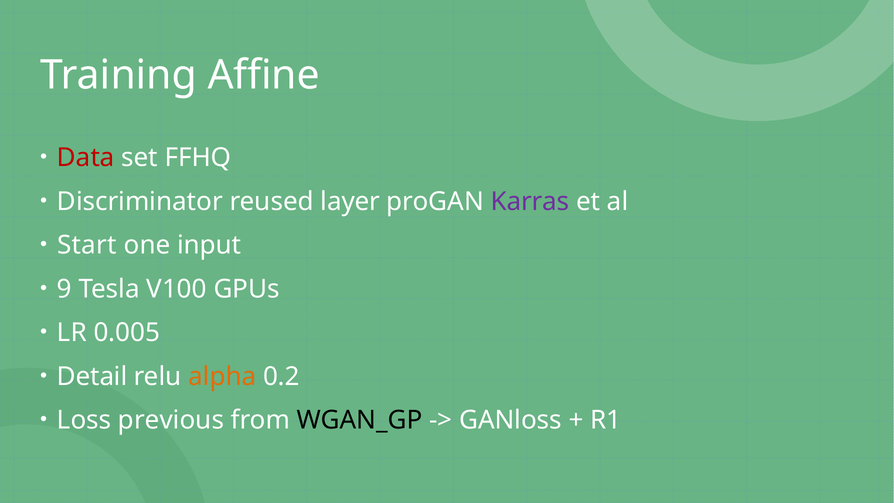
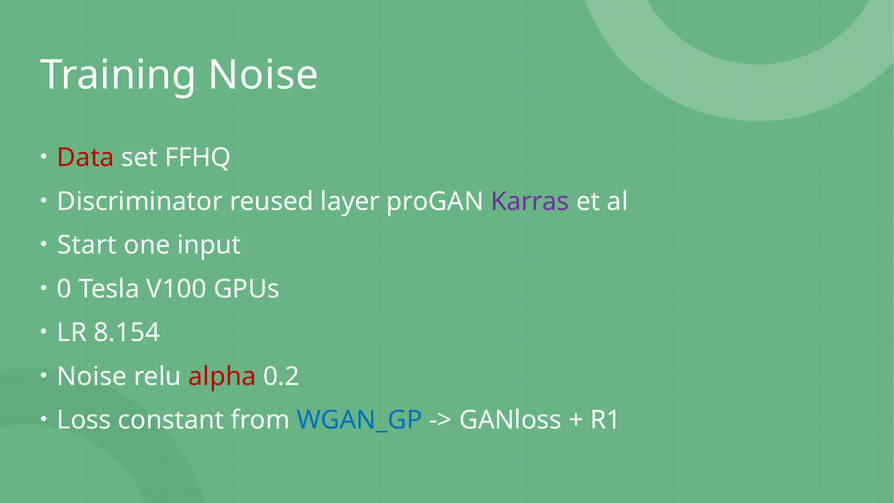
Training Affine: Affine -> Noise
9: 9 -> 0
0.005: 0.005 -> 8.154
Detail at (92, 377): Detail -> Noise
alpha colour: orange -> red
previous: previous -> constant
WGAN_GP colour: black -> blue
